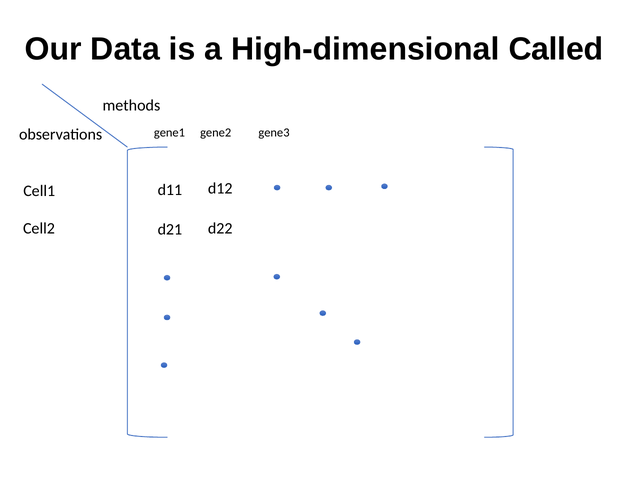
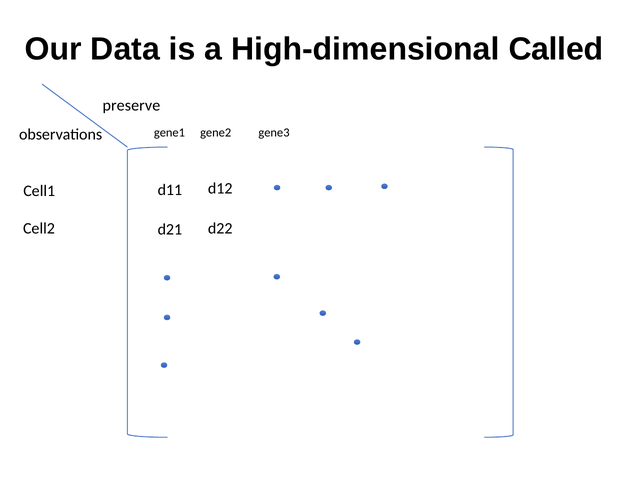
methods: methods -> preserve
